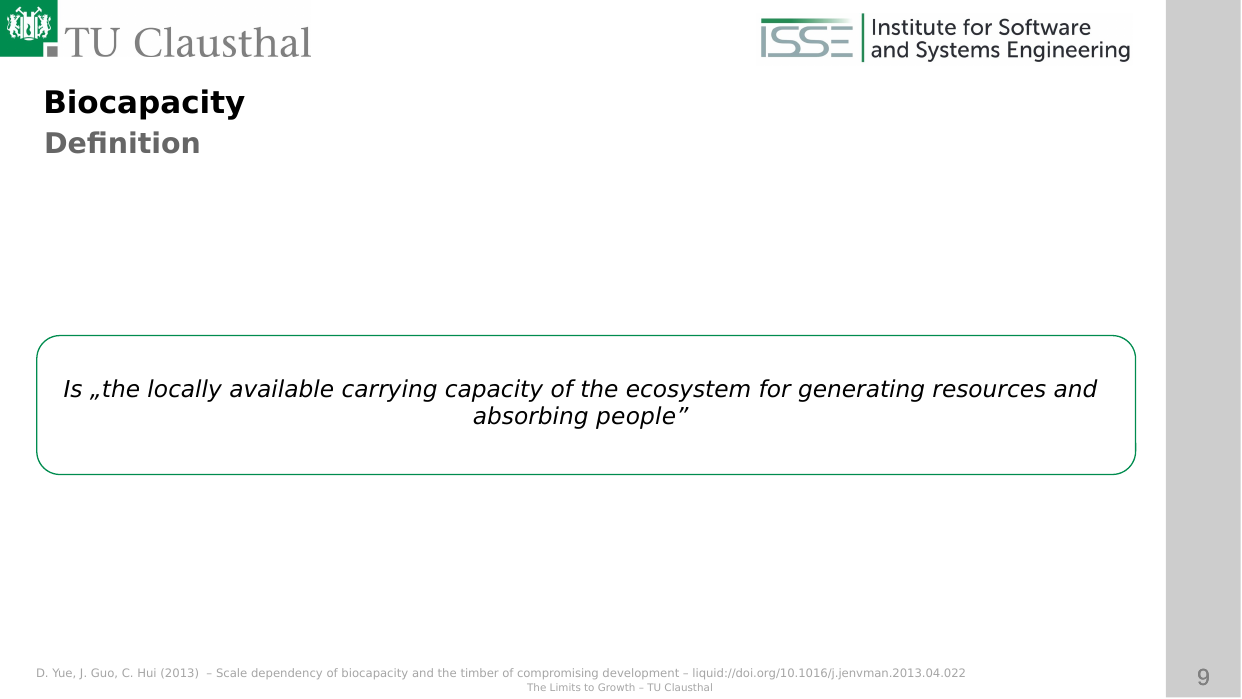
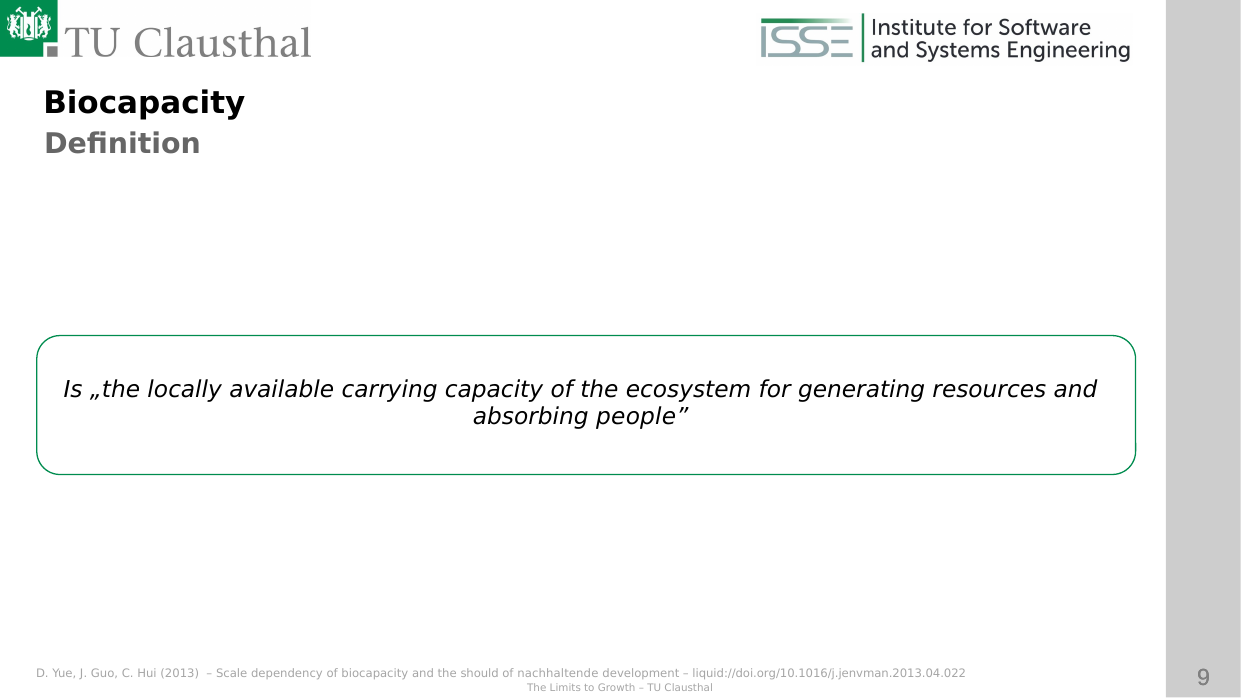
timber: timber -> should
compromising: compromising -> nachhaltende
